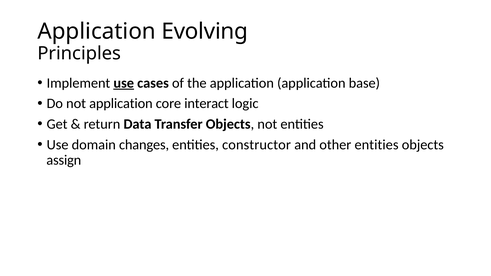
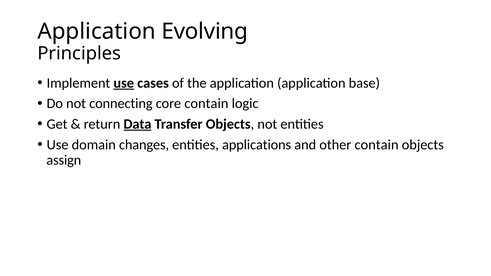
not application: application -> connecting
core interact: interact -> contain
Data underline: none -> present
constructor: constructor -> applications
other entities: entities -> contain
